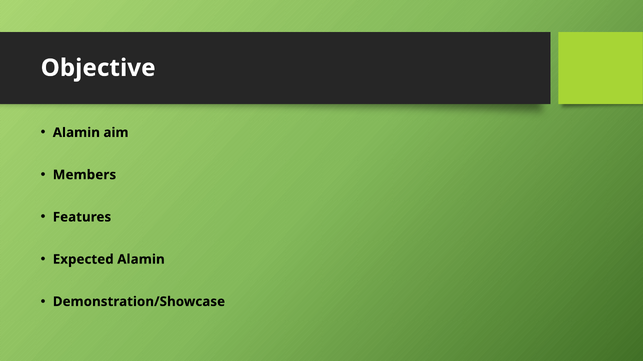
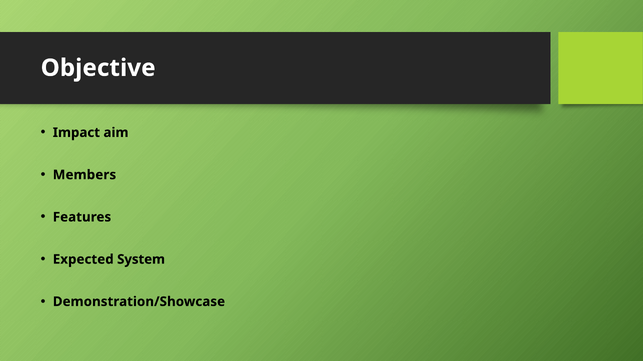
Alamin at (76, 133): Alamin -> Impact
Expected Alamin: Alamin -> System
